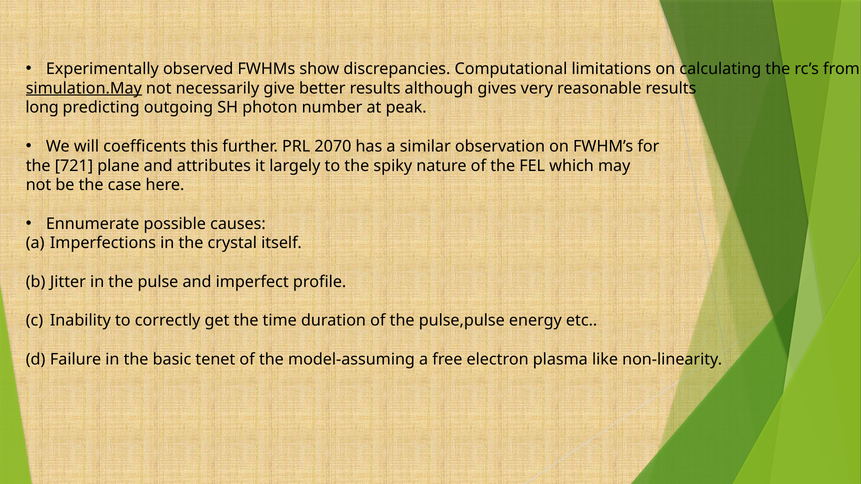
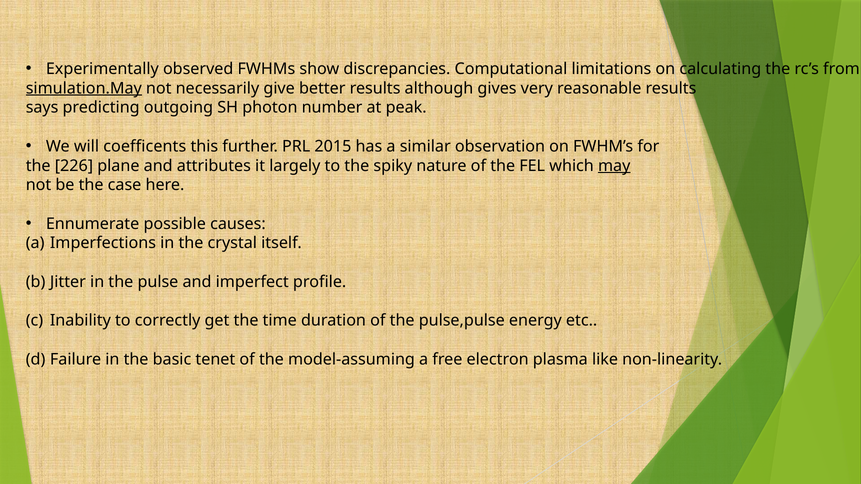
long: long -> says
2070: 2070 -> 2015
721: 721 -> 226
may underline: none -> present
